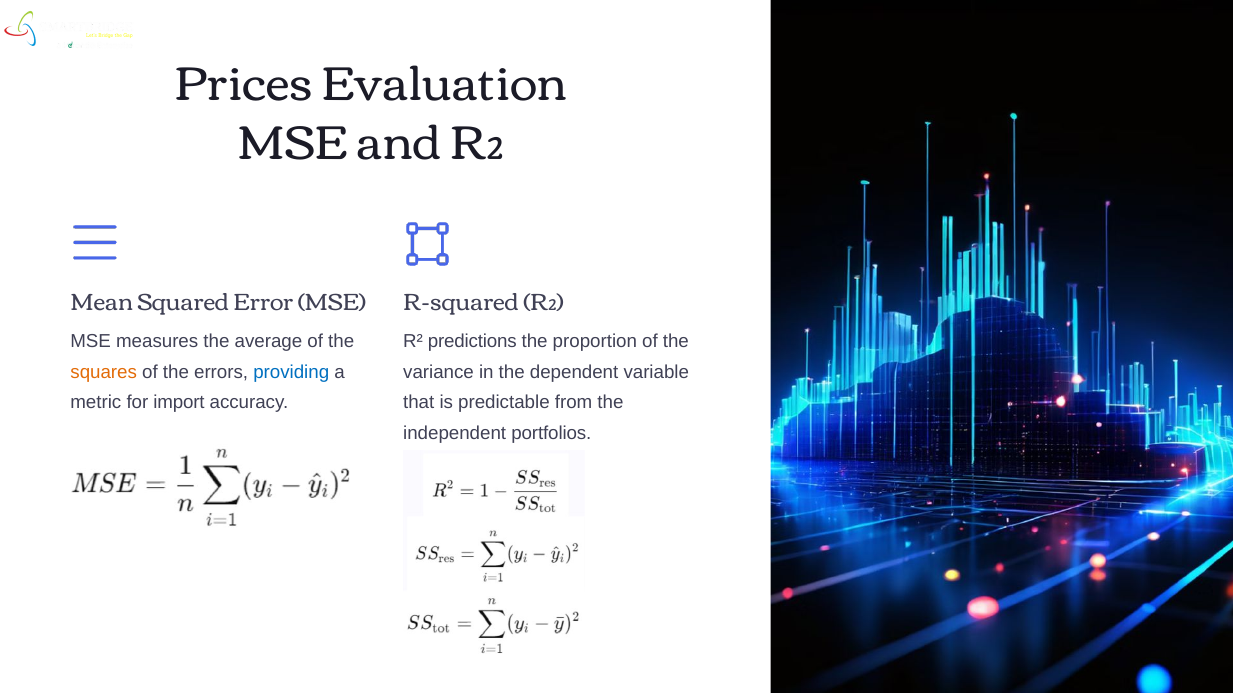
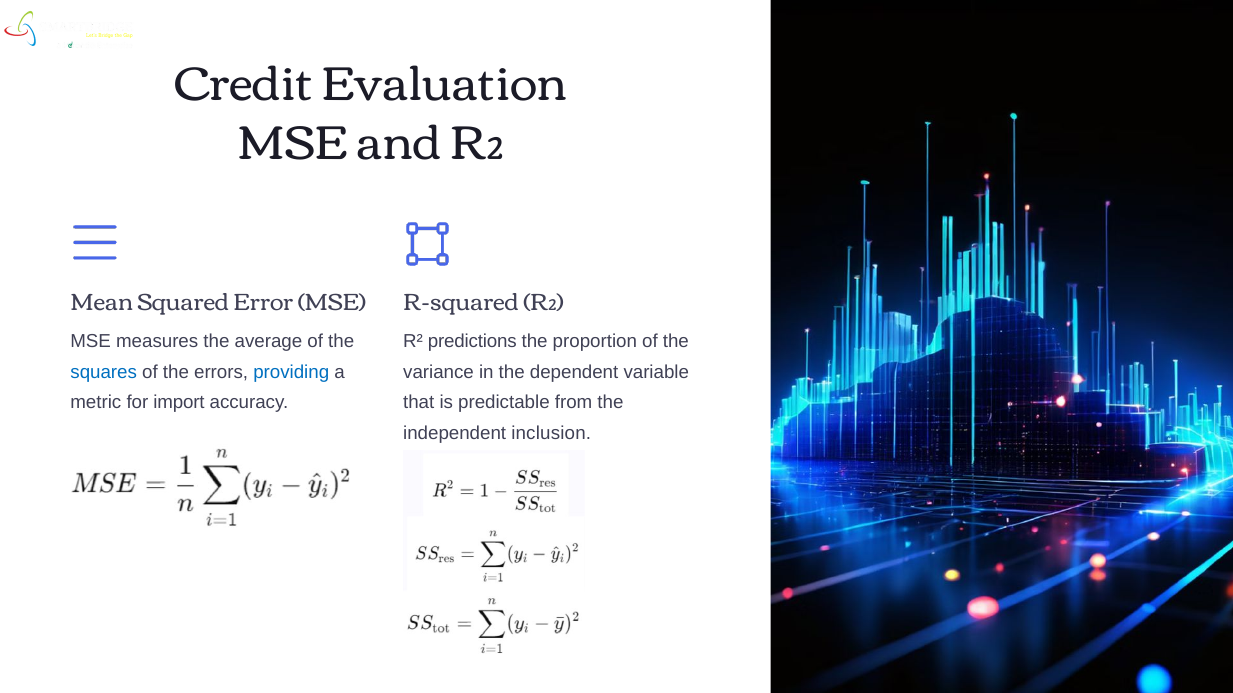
Prices: Prices -> Credit
squares colour: orange -> blue
portfolios: portfolios -> inclusion
